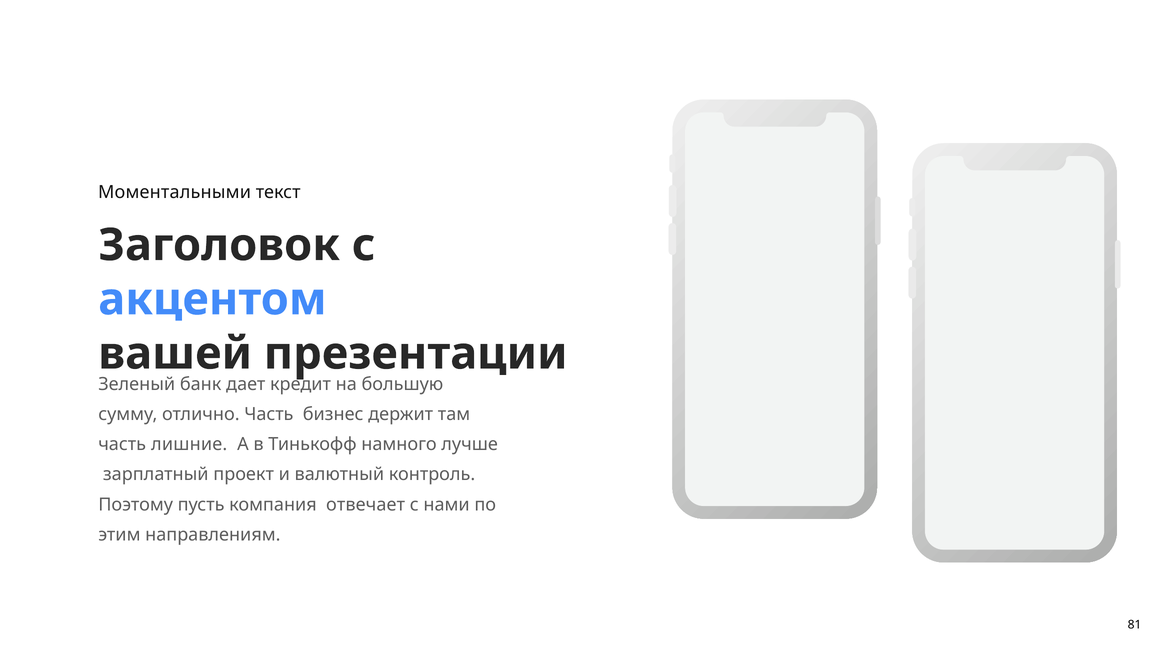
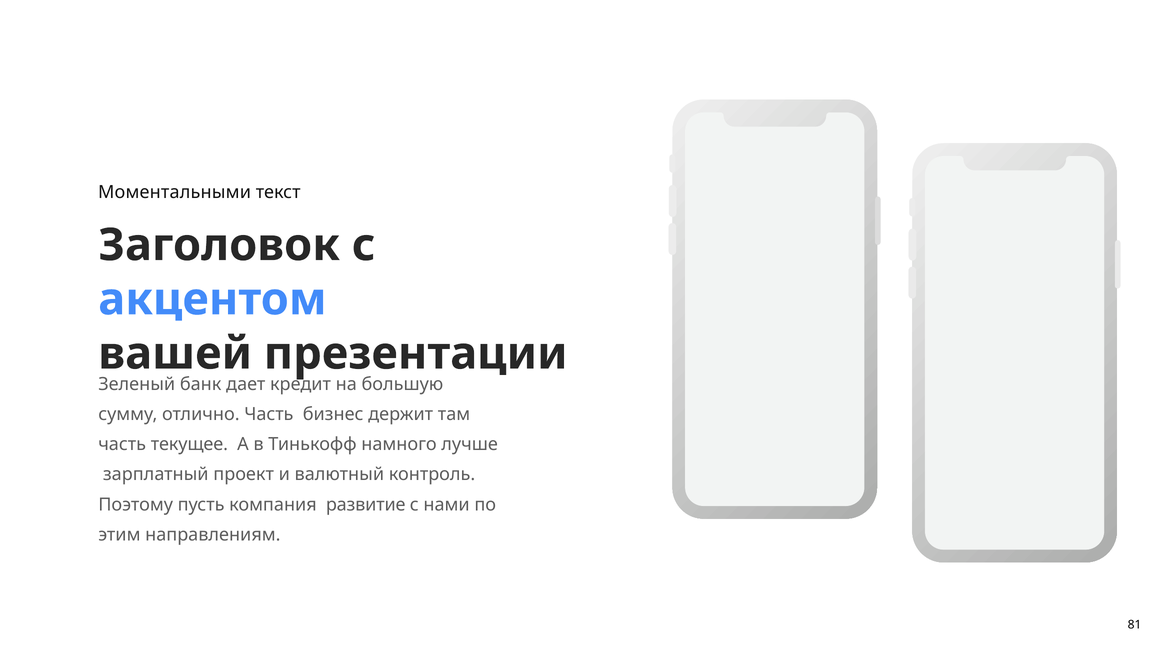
лишние: лишние -> текущее
отвечает: отвечает -> развитие
